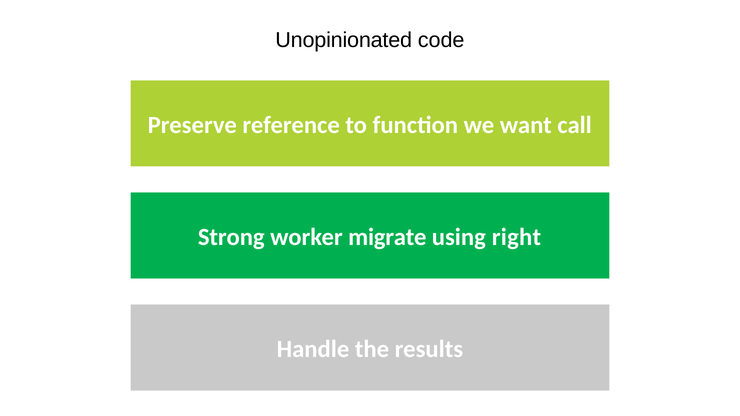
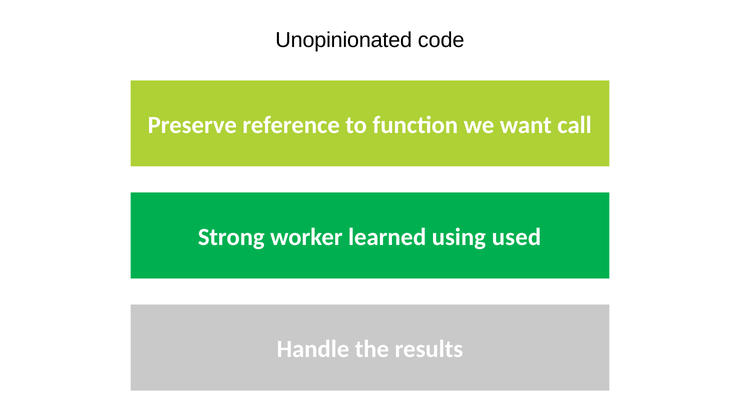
migrate: migrate -> learned
right: right -> used
